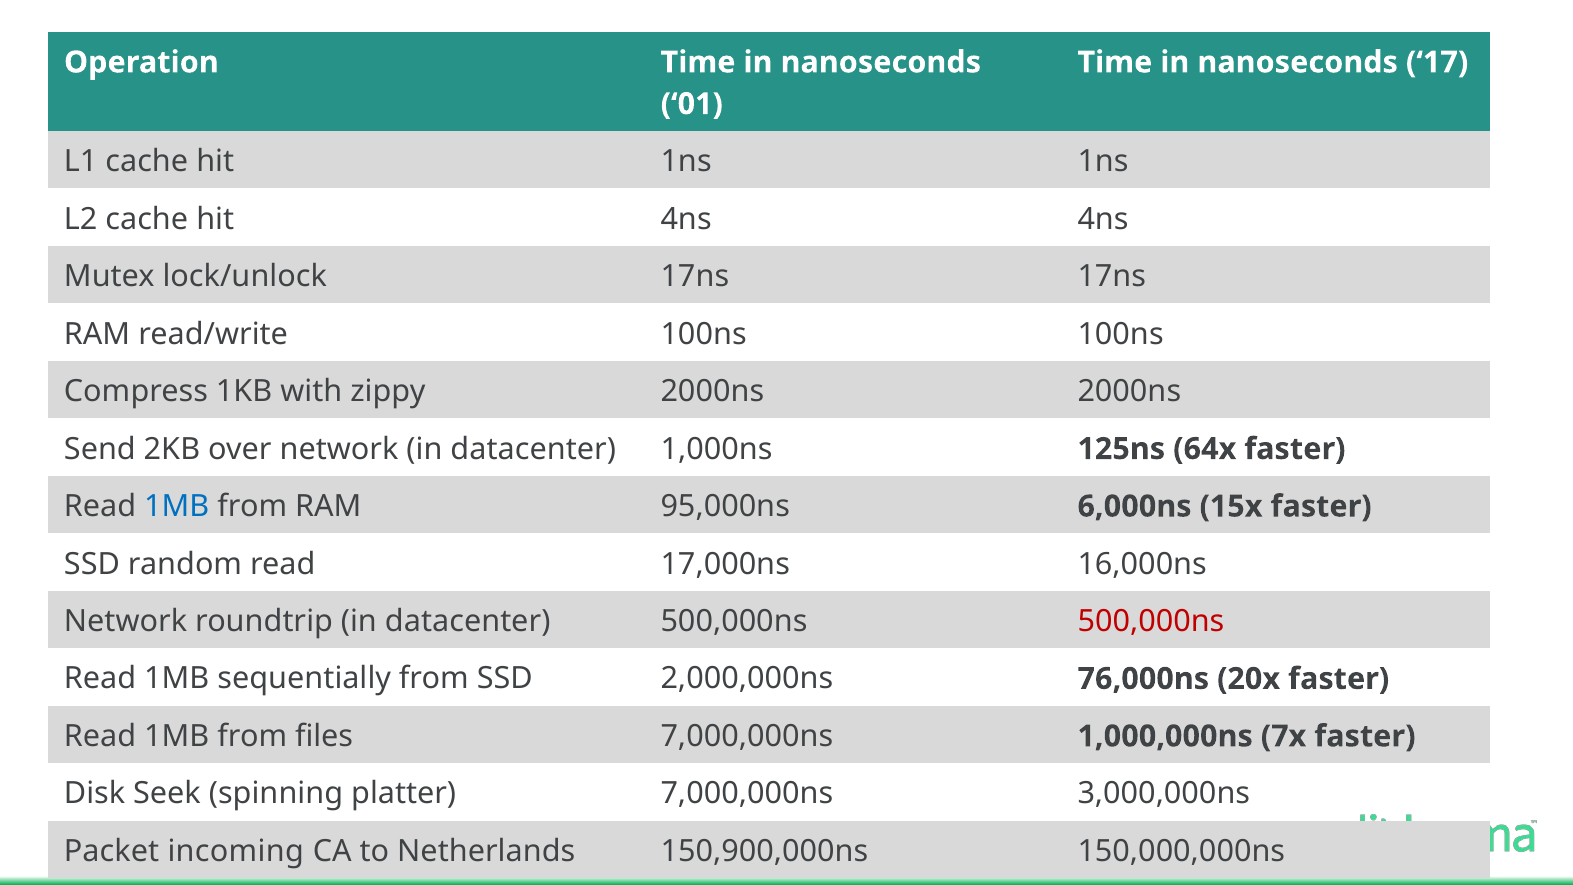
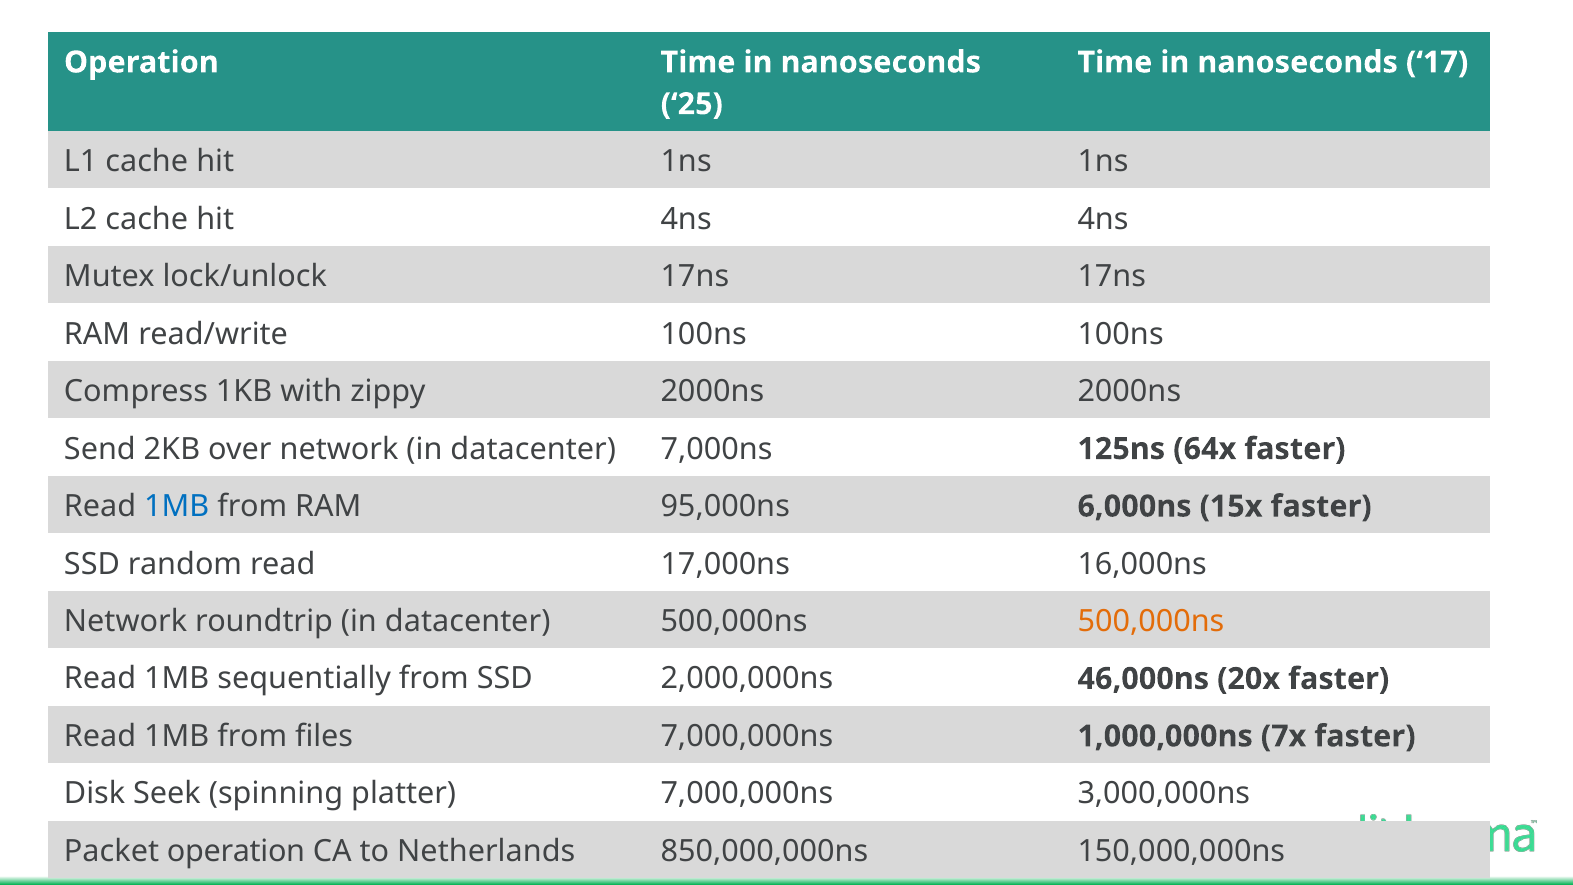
01: 01 -> 25
1,000ns: 1,000ns -> 7,000ns
500,000ns at (1151, 621) colour: red -> orange
76,000ns: 76,000ns -> 46,000ns
Packet incoming: incoming -> operation
150,900,000ns: 150,900,000ns -> 850,000,000ns
